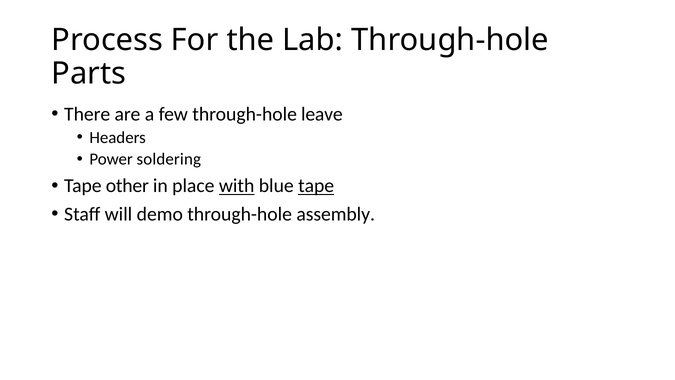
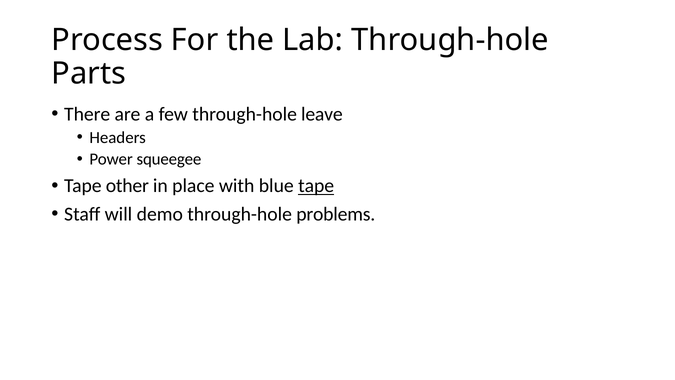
soldering: soldering -> squeegee
with underline: present -> none
assembly: assembly -> problems
